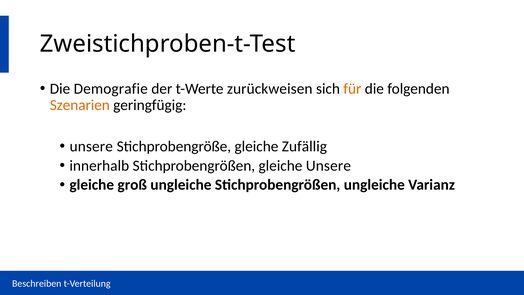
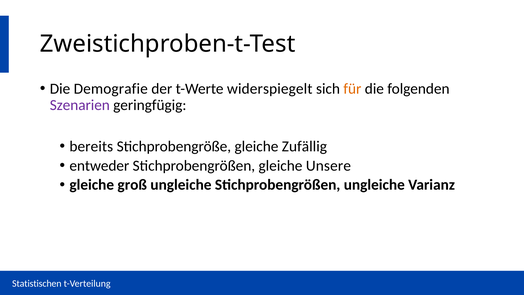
zurückweisen: zurückweisen -> widerspiegelt
Szenarien colour: orange -> purple
unsere at (91, 146): unsere -> bereits
innerhalb: innerhalb -> entweder
Beschreiben: Beschreiben -> Statistischen
